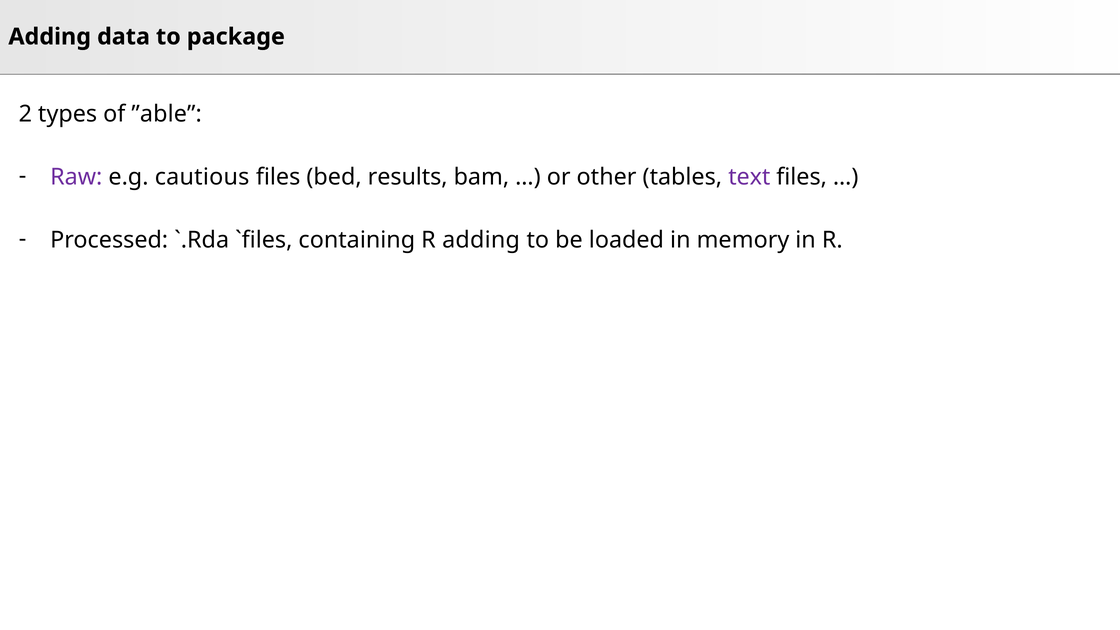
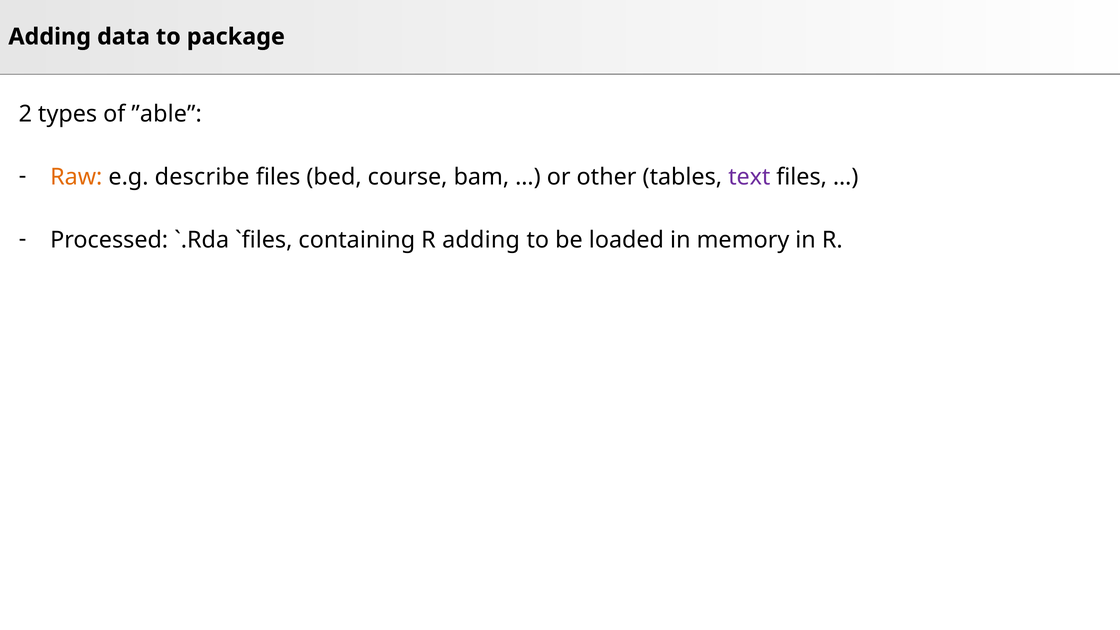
Raw colour: purple -> orange
cautious: cautious -> describe
results: results -> course
